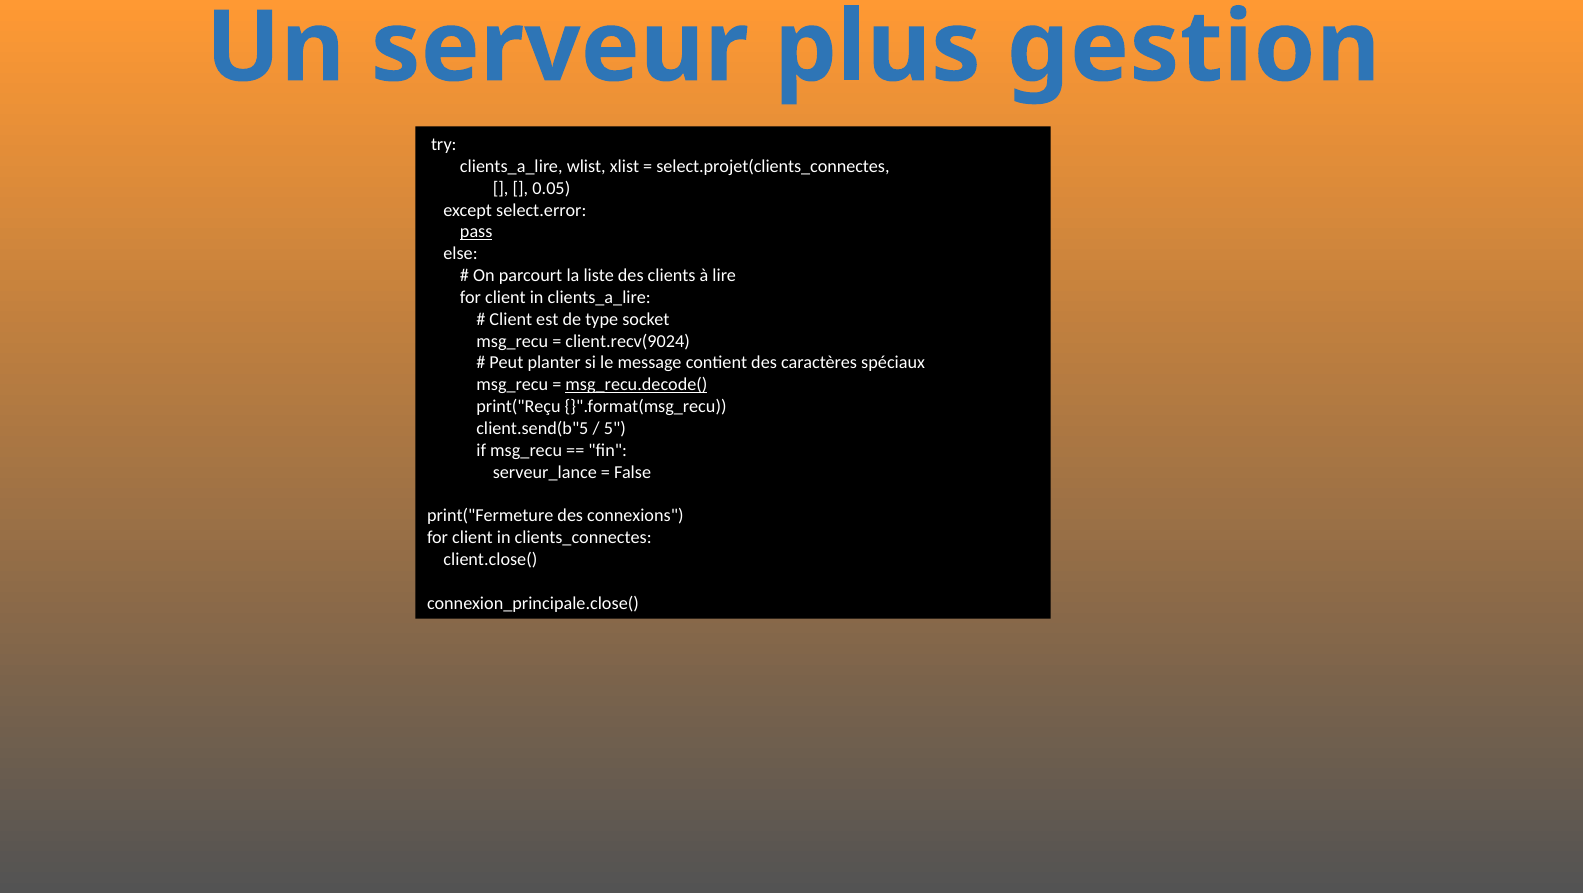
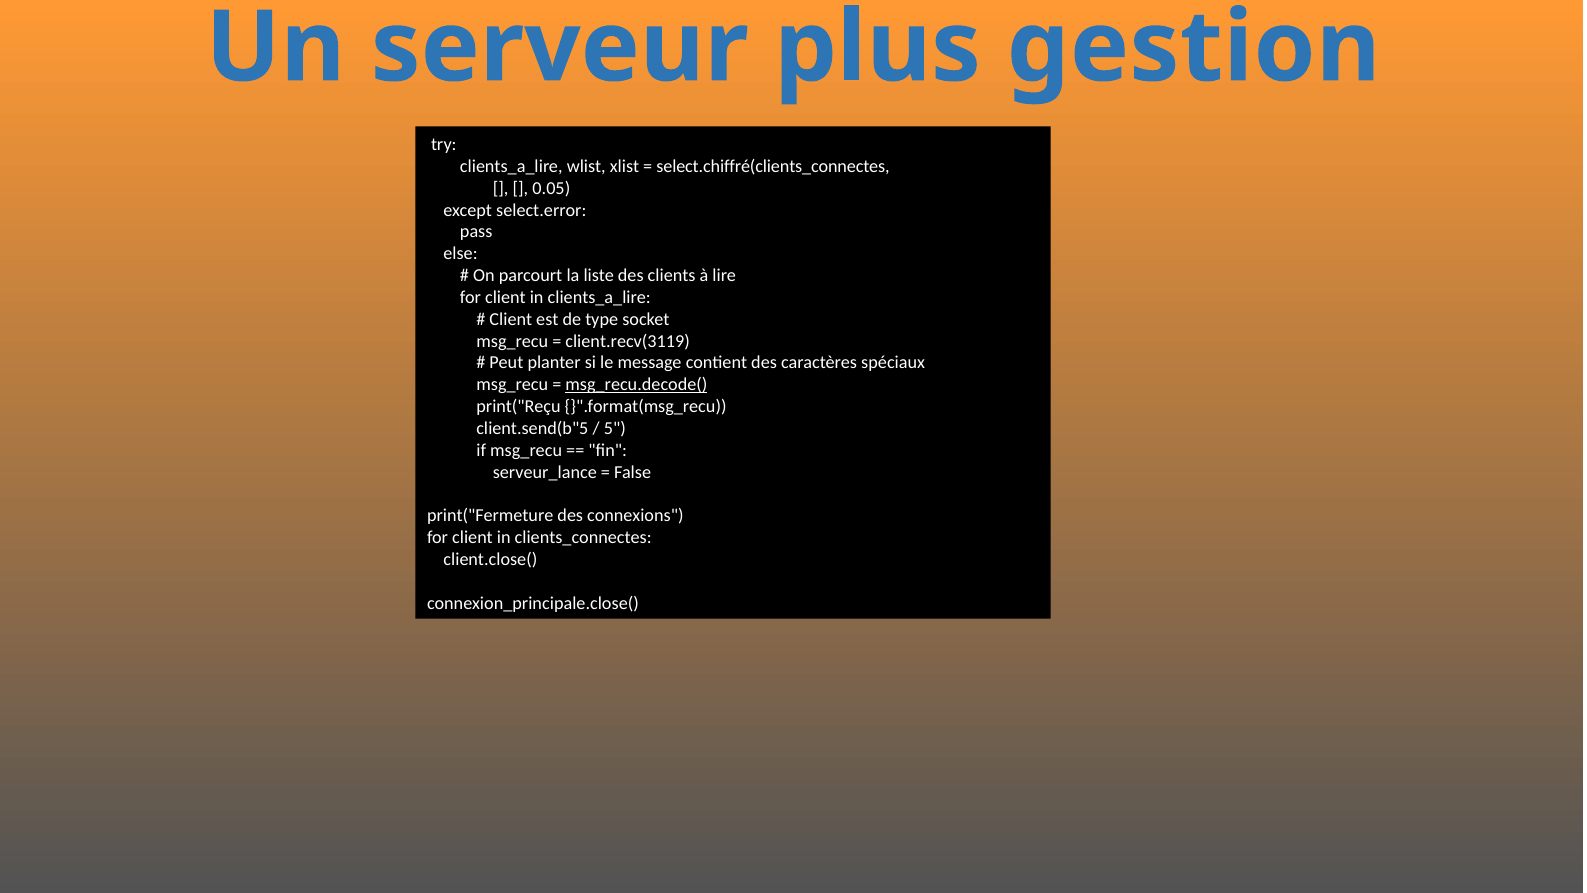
select.projet(clients_connectes: select.projet(clients_connectes -> select.chiffré(clients_connectes
pass underline: present -> none
client.recv(9024: client.recv(9024 -> client.recv(3119
